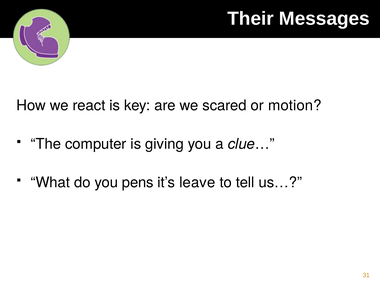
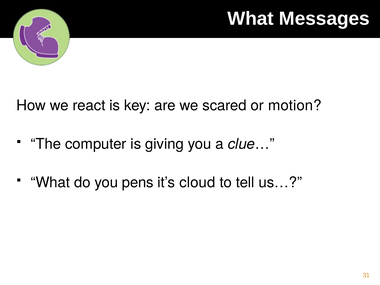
Their at (251, 19): Their -> What
leave: leave -> cloud
